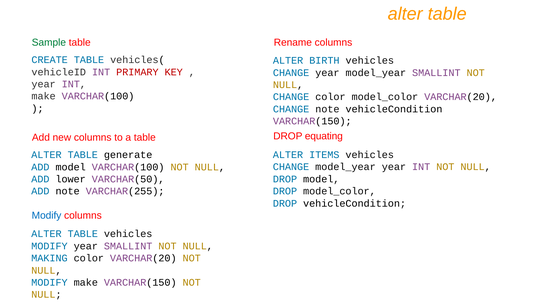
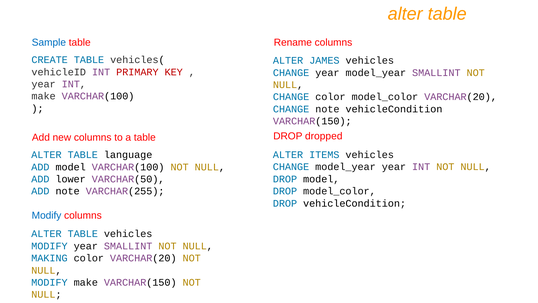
Sample colour: green -> blue
BIRTH: BIRTH -> JAMES
equating: equating -> dropped
generate: generate -> language
